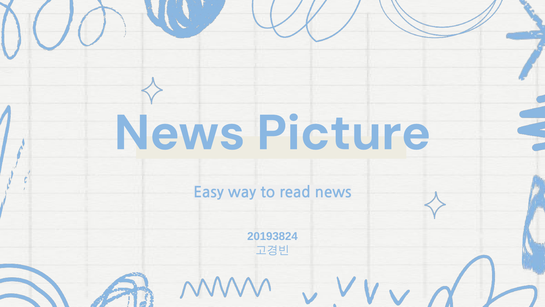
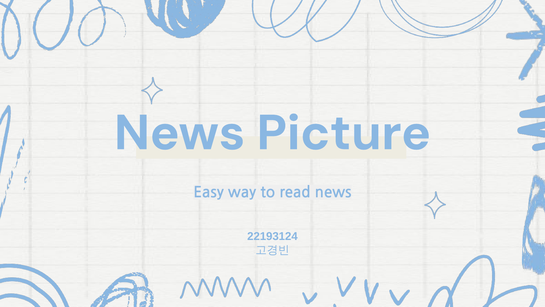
20193824: 20193824 -> 22193124
